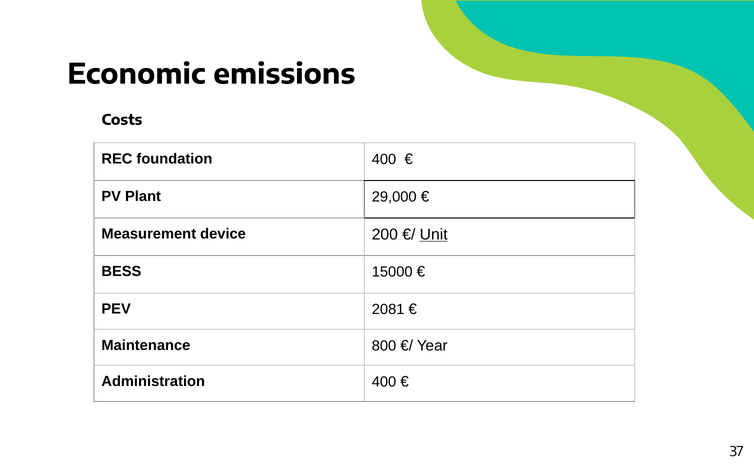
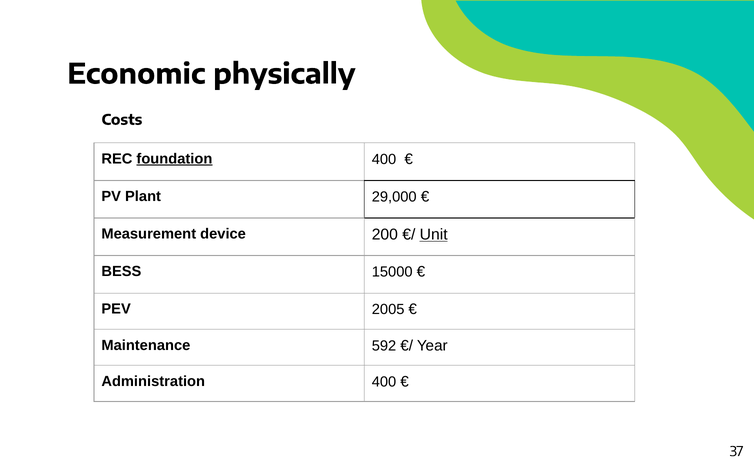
emissions: emissions -> physically
foundation underline: none -> present
2081: 2081 -> 2005
800: 800 -> 592
